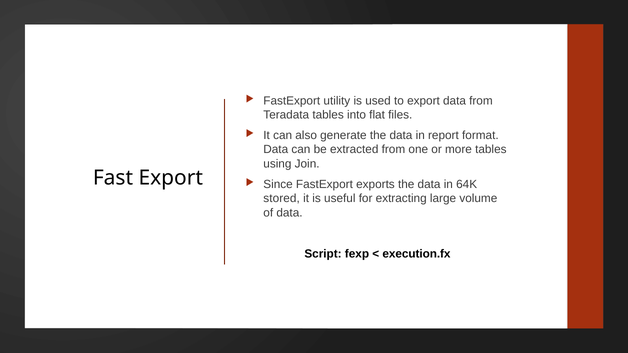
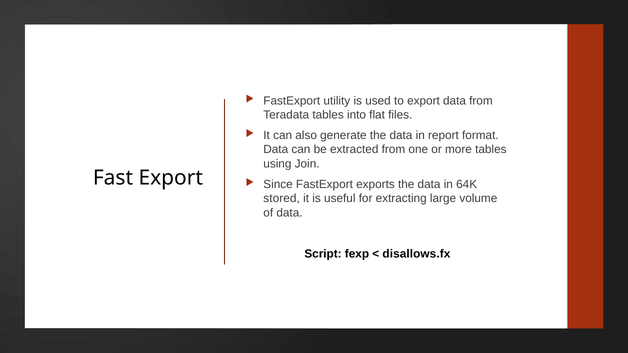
execution.fx: execution.fx -> disallows.fx
